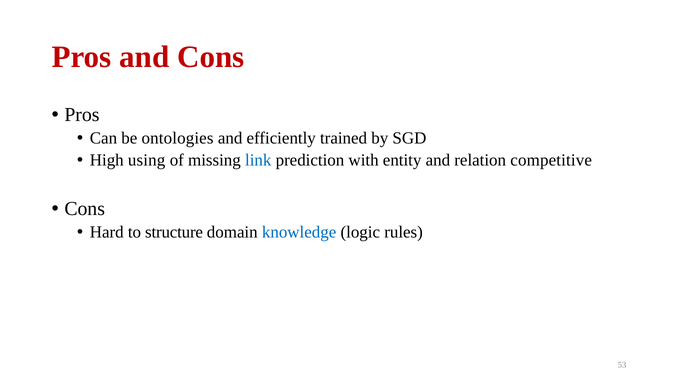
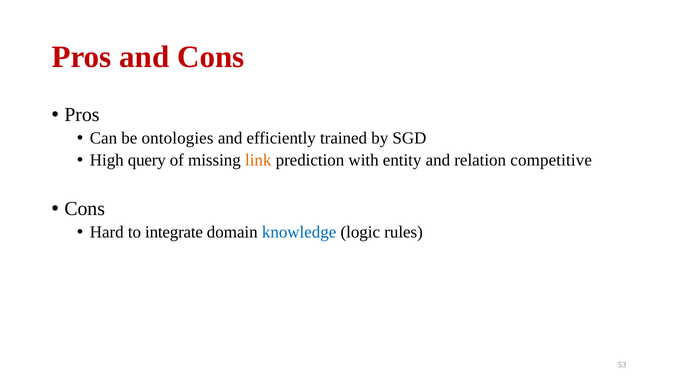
using: using -> query
link colour: blue -> orange
structure: structure -> integrate
